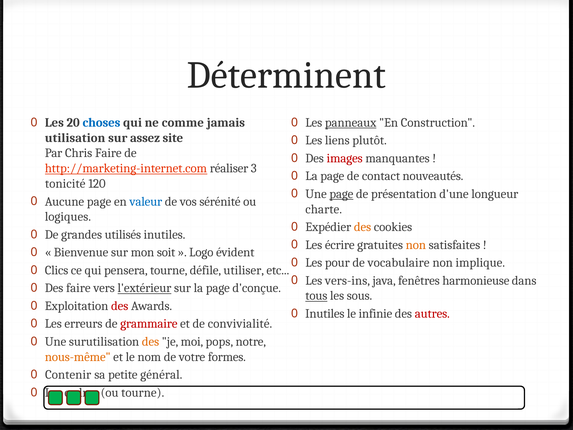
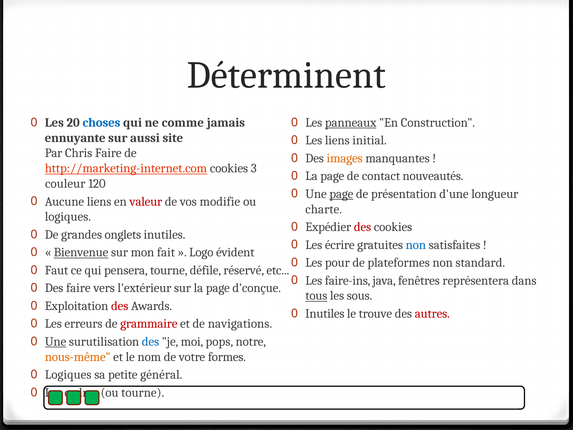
utilisation: utilisation -> ennuyante
assez: assez -> aussi
plutôt: plutôt -> initial
images colour: red -> orange
http://marketing-internet.com réaliser: réaliser -> cookies
tonicité: tonicité -> couleur
Aucune page: page -> liens
valeur colour: blue -> red
sérénité: sérénité -> modifie
des at (363, 227) colour: orange -> red
utilisés: utilisés -> onglets
non at (416, 245) colour: orange -> blue
Bienvenue underline: none -> present
soit: soit -> fait
vocabulaire: vocabulaire -> plateformes
implique: implique -> standard
Clics: Clics -> Faut
utiliser: utiliser -> réservé
vers-ins: vers-ins -> faire-ins
harmonieuse: harmonieuse -> représentera
l'extérieur underline: present -> none
infinie: infinie -> trouve
convivialité: convivialité -> navigations
Une at (56, 341) underline: none -> present
des at (150, 341) colour: orange -> blue
Contenir at (68, 375): Contenir -> Logiques
